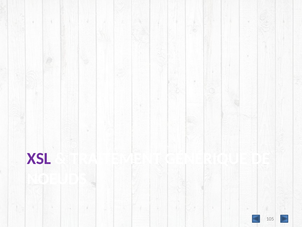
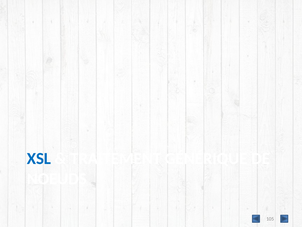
XSL colour: purple -> blue
